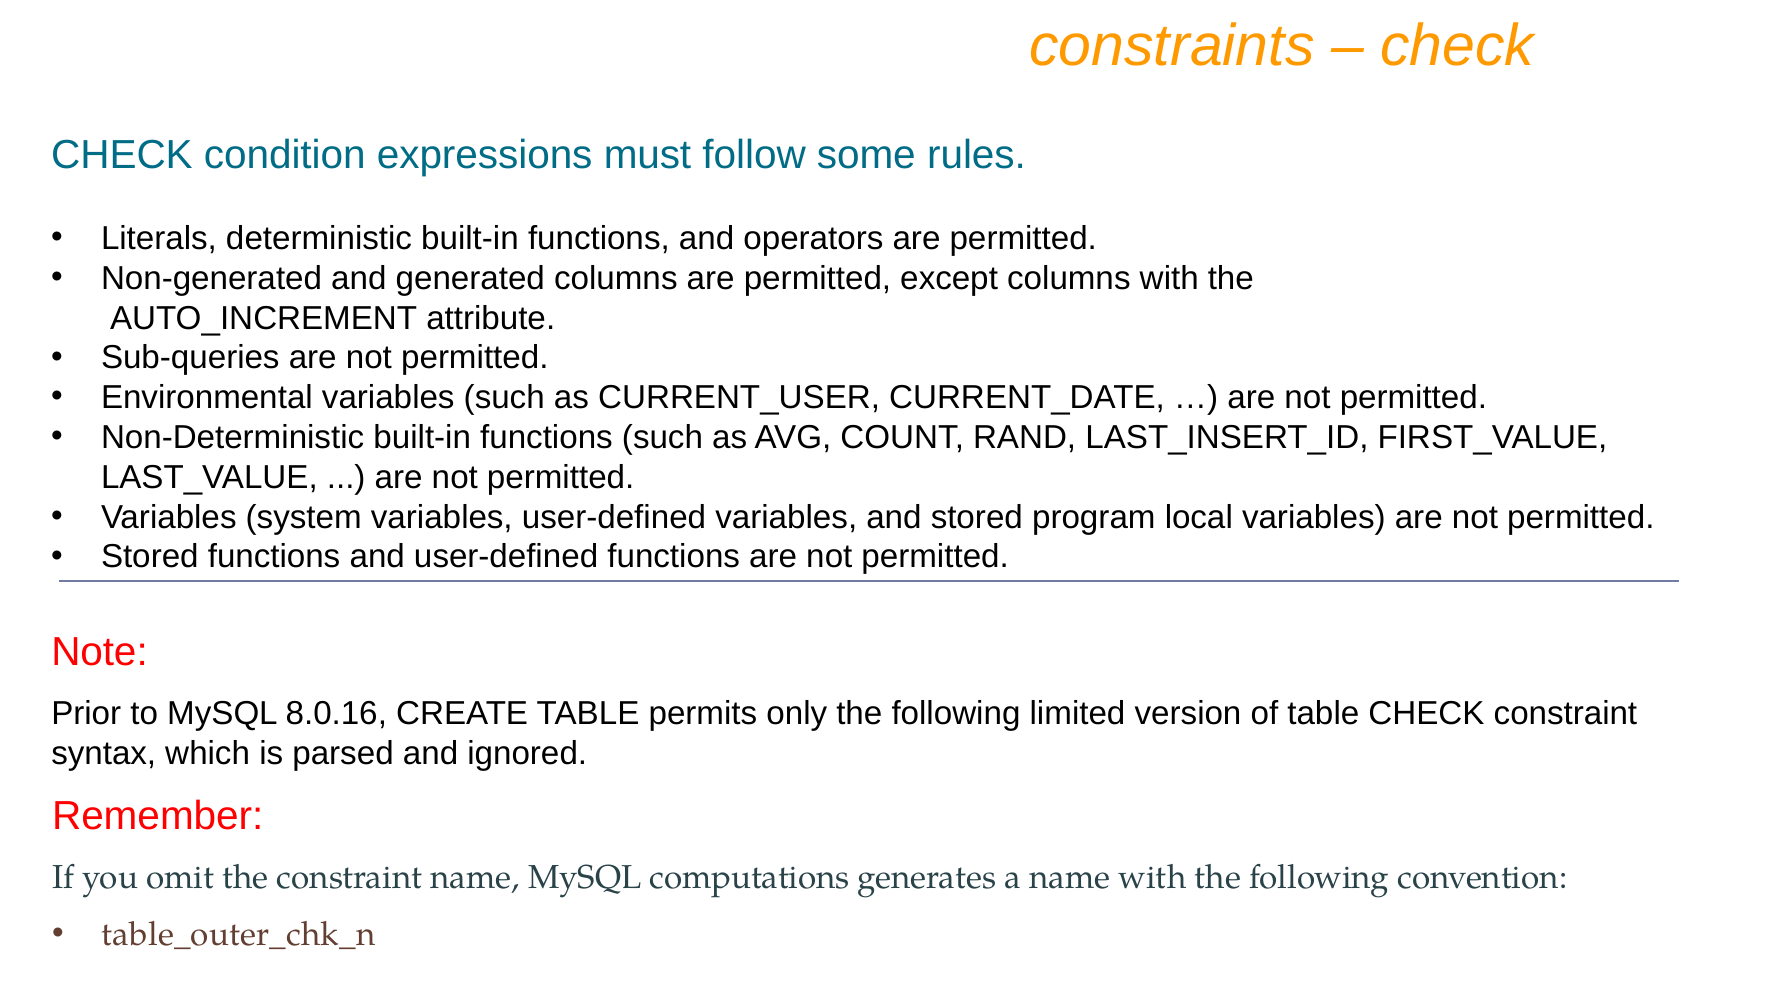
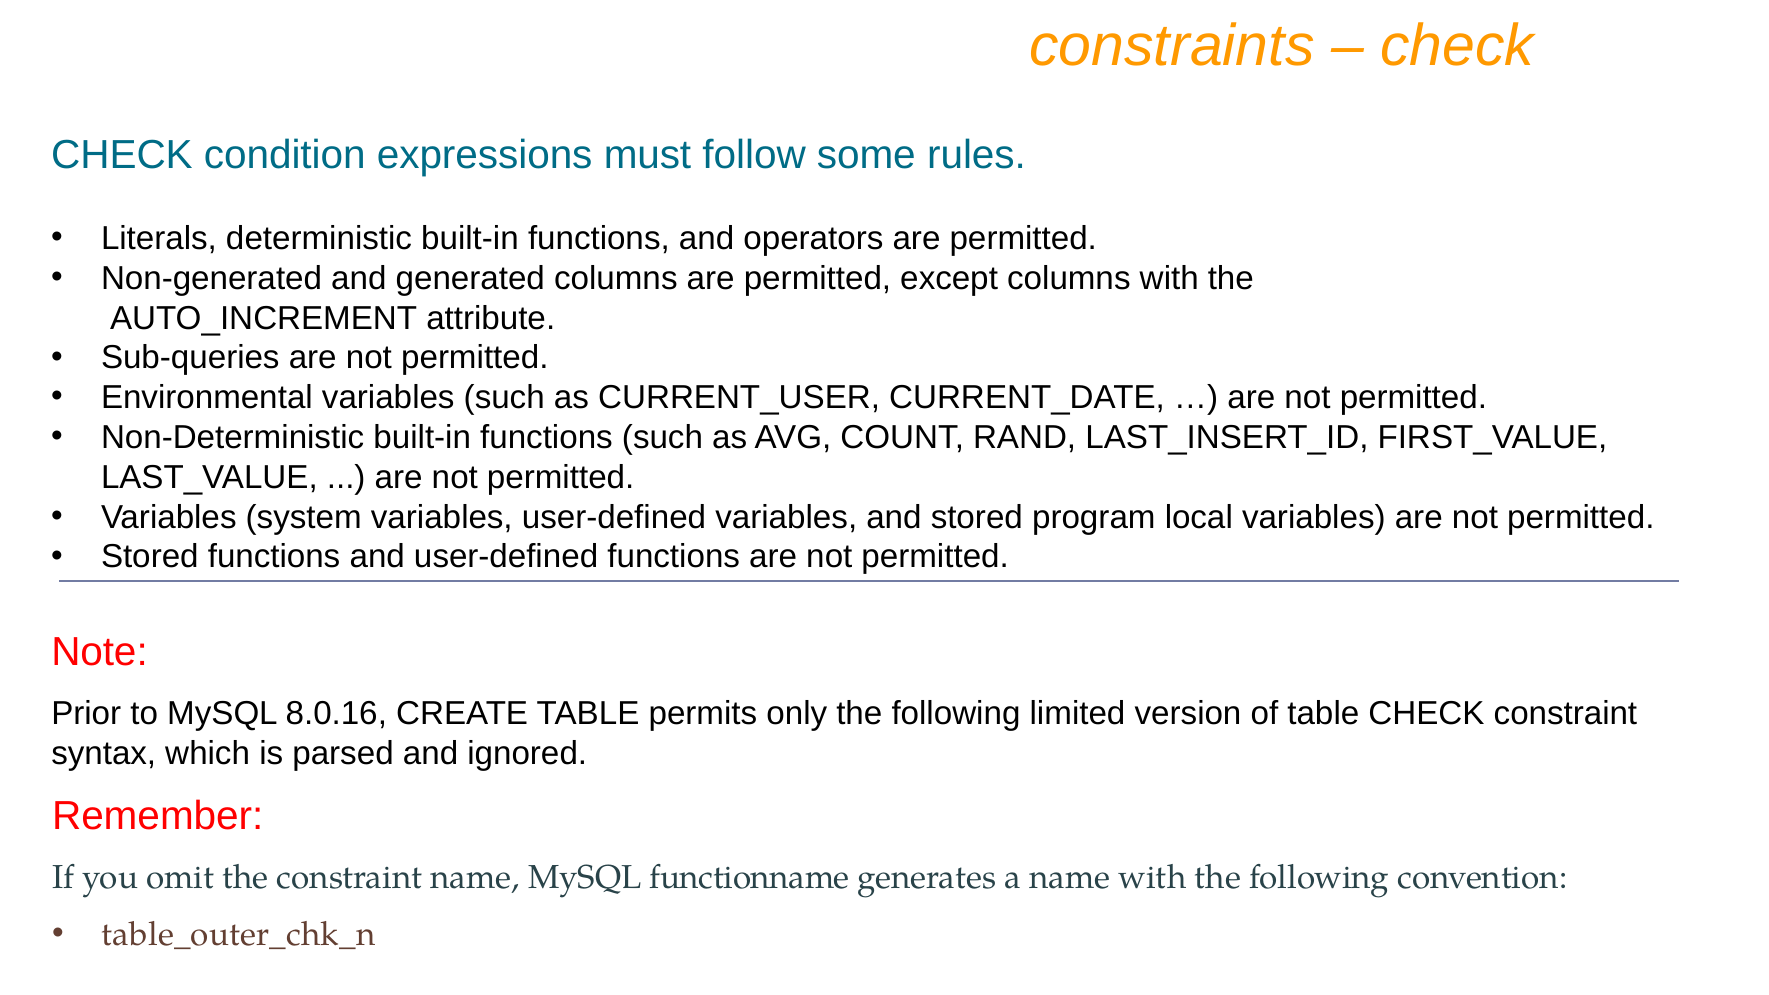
computations: computations -> functionname
